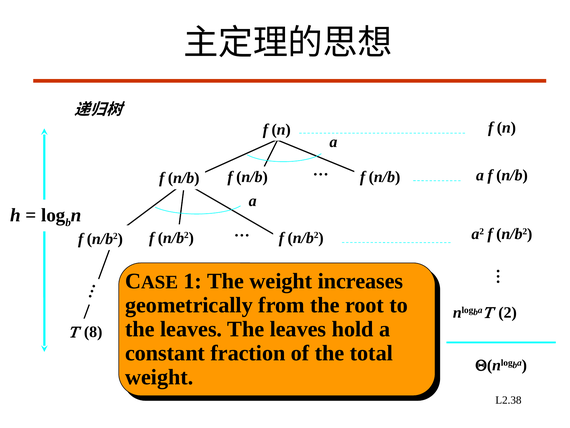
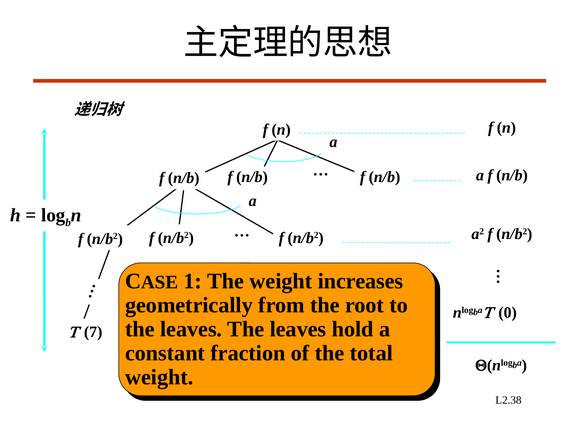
2: 2 -> 0
8: 8 -> 7
